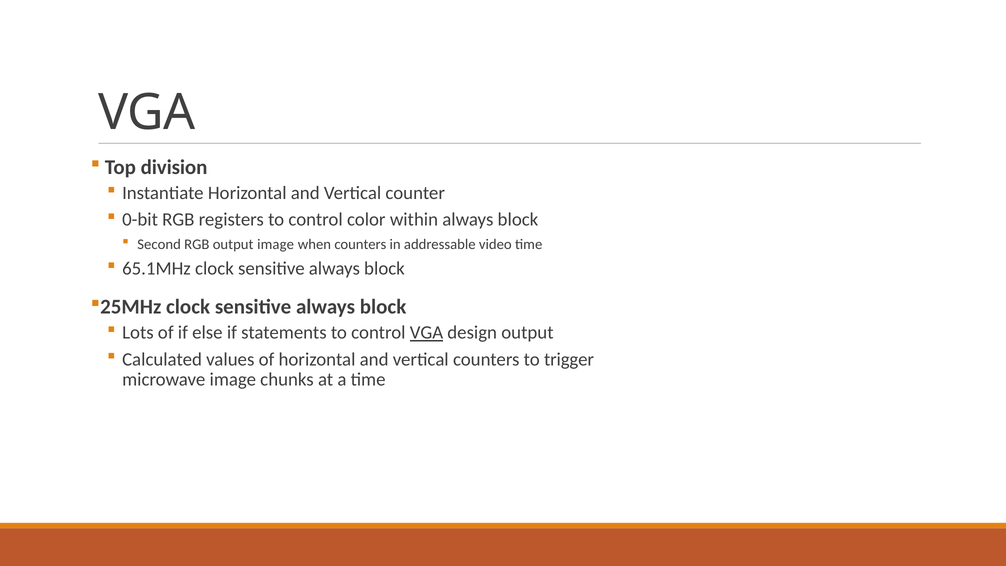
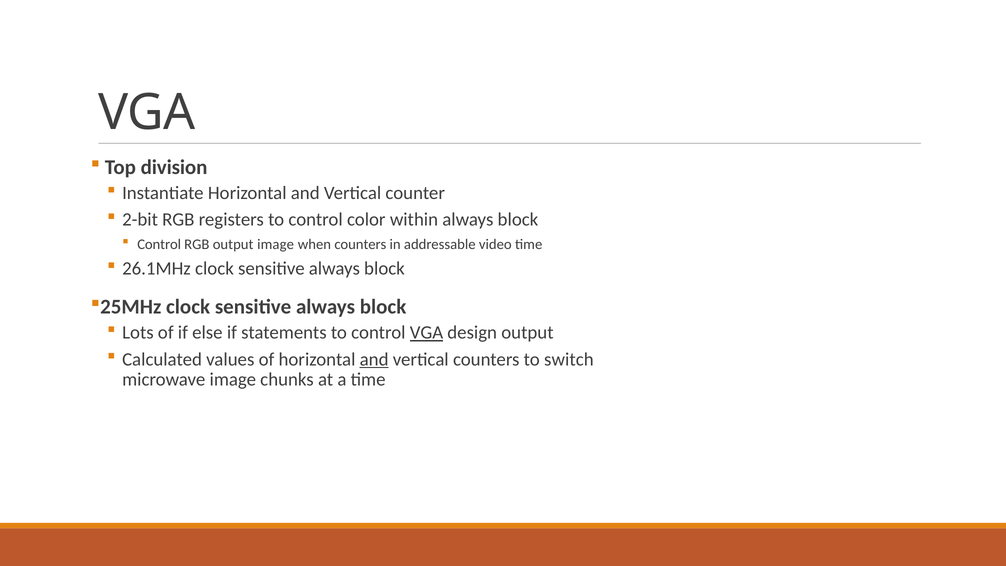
0-bit: 0-bit -> 2-bit
Second at (159, 244): Second -> Control
65.1MHz: 65.1MHz -> 26.1MHz
and at (374, 359) underline: none -> present
trigger: trigger -> switch
